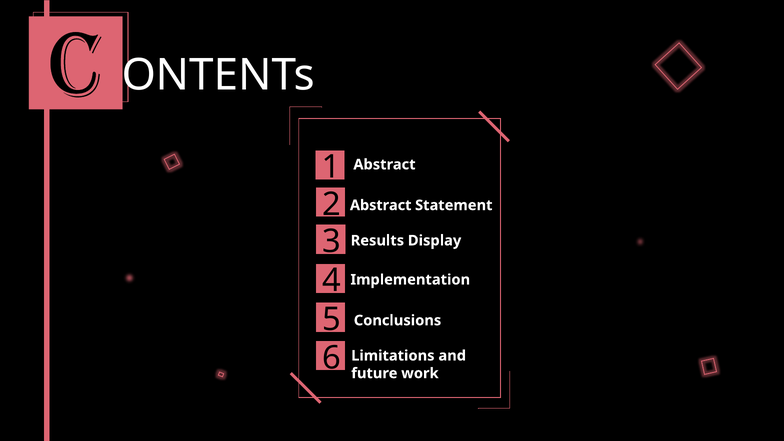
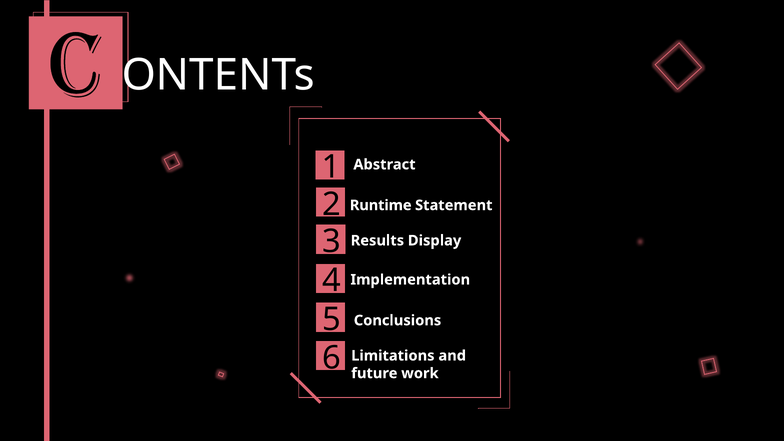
Abstract at (381, 205): Abstract -> Runtime
